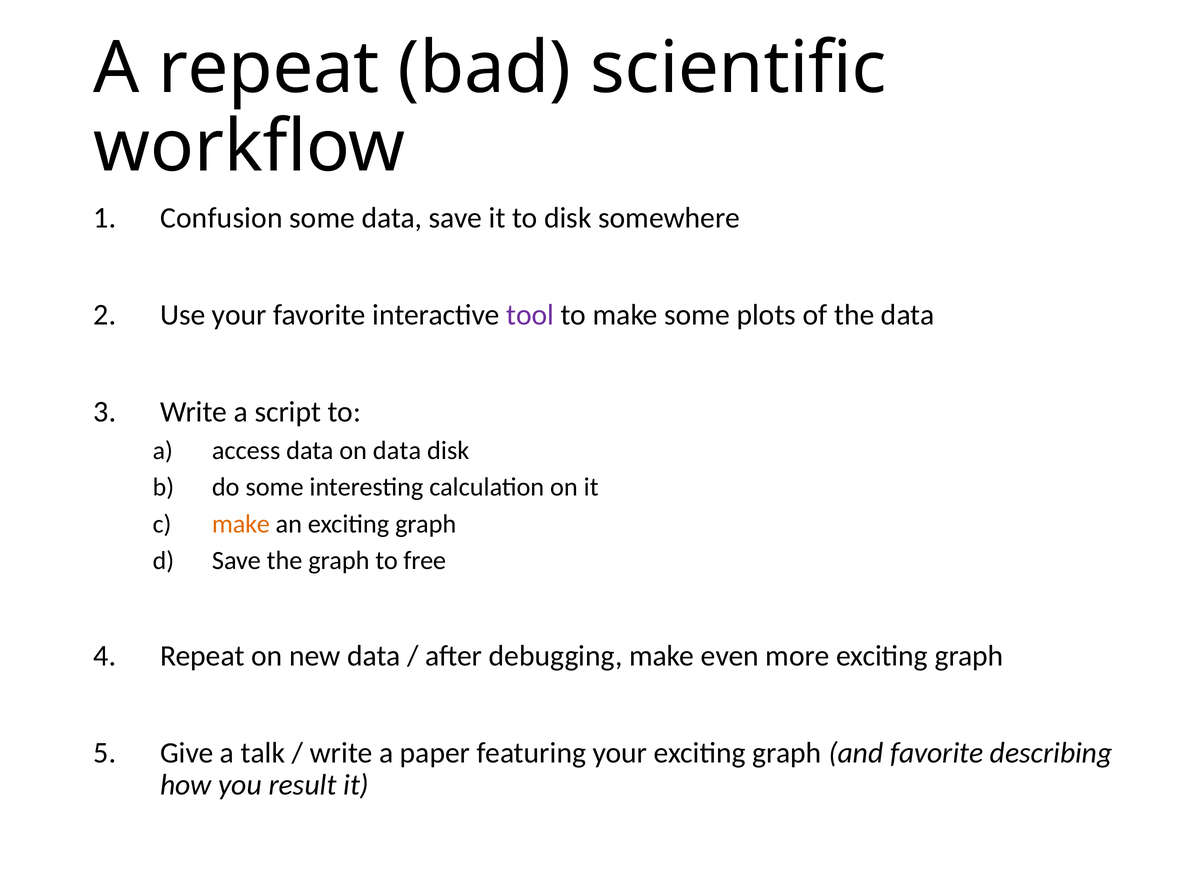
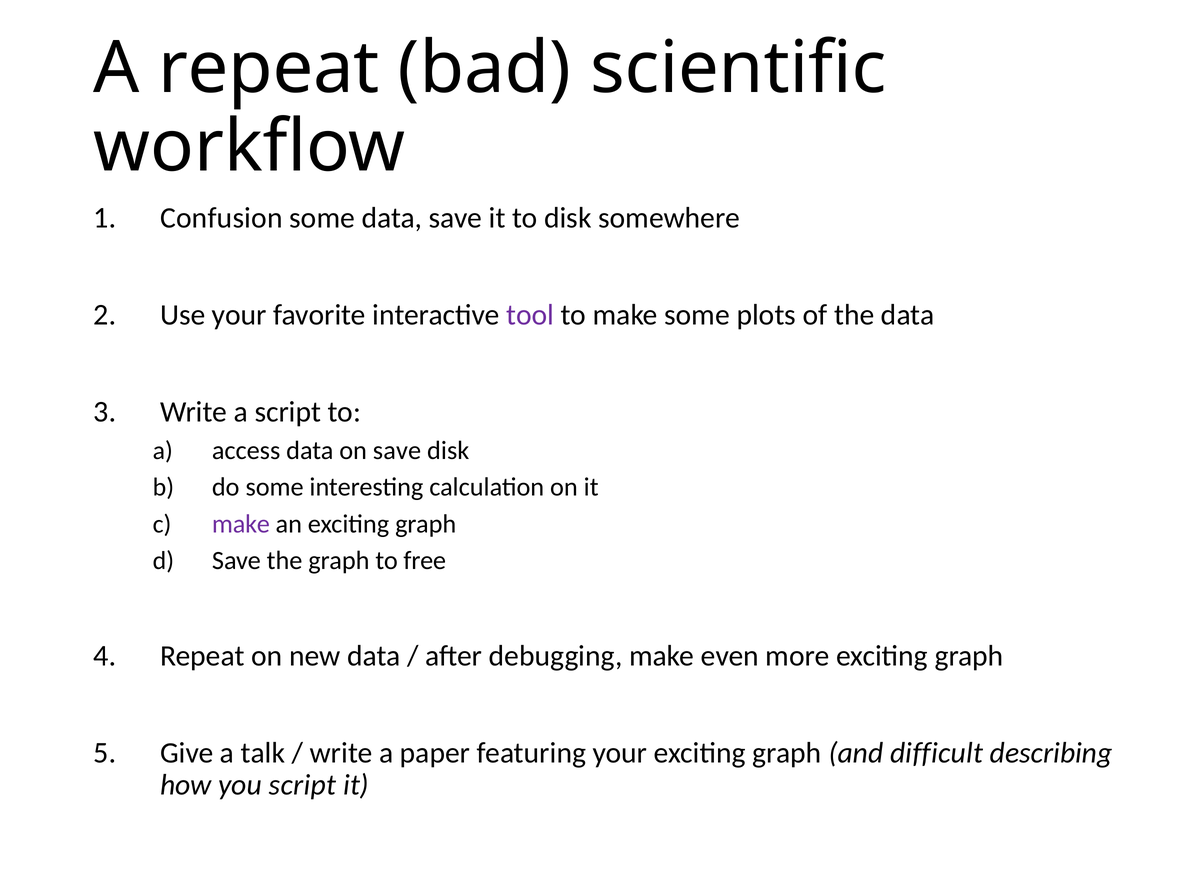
on data: data -> save
make at (241, 524) colour: orange -> purple
and favorite: favorite -> difficult
you result: result -> script
